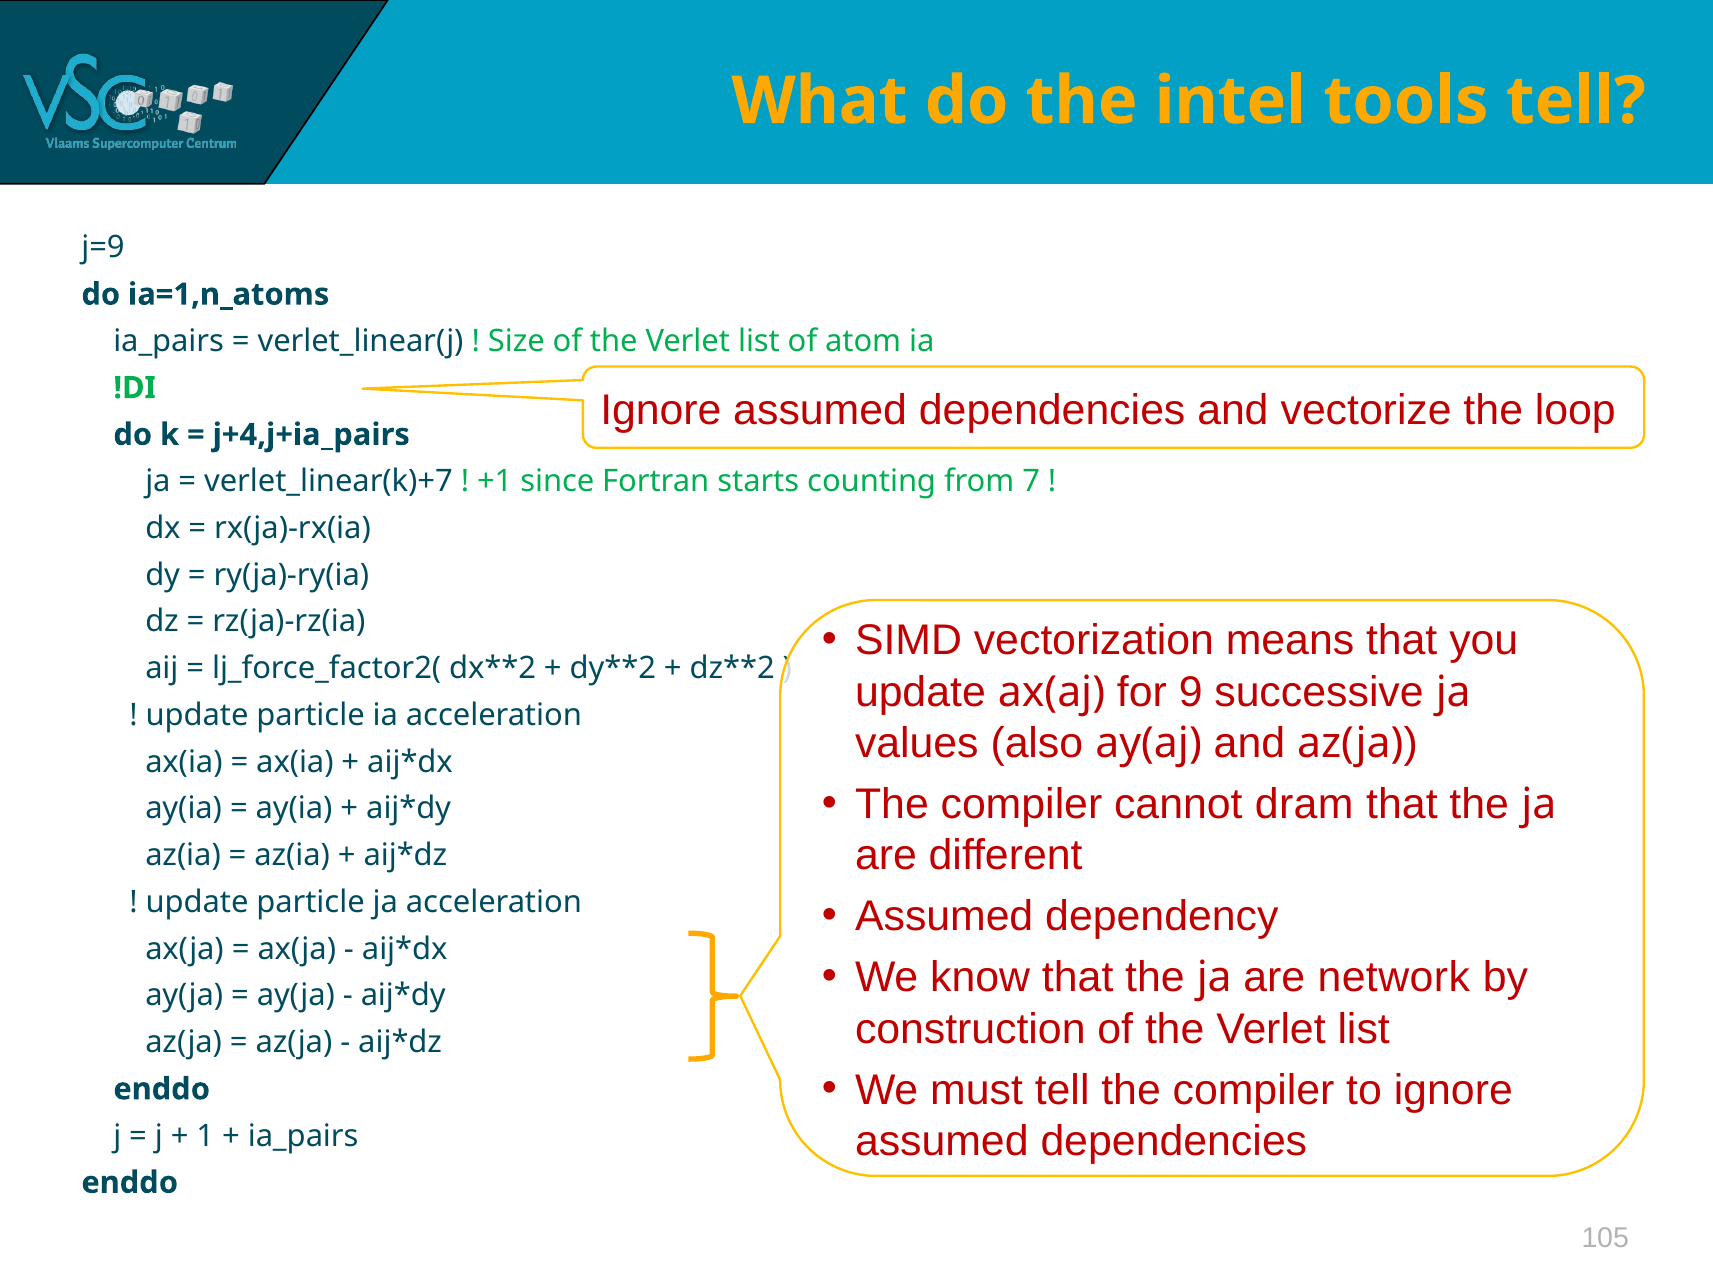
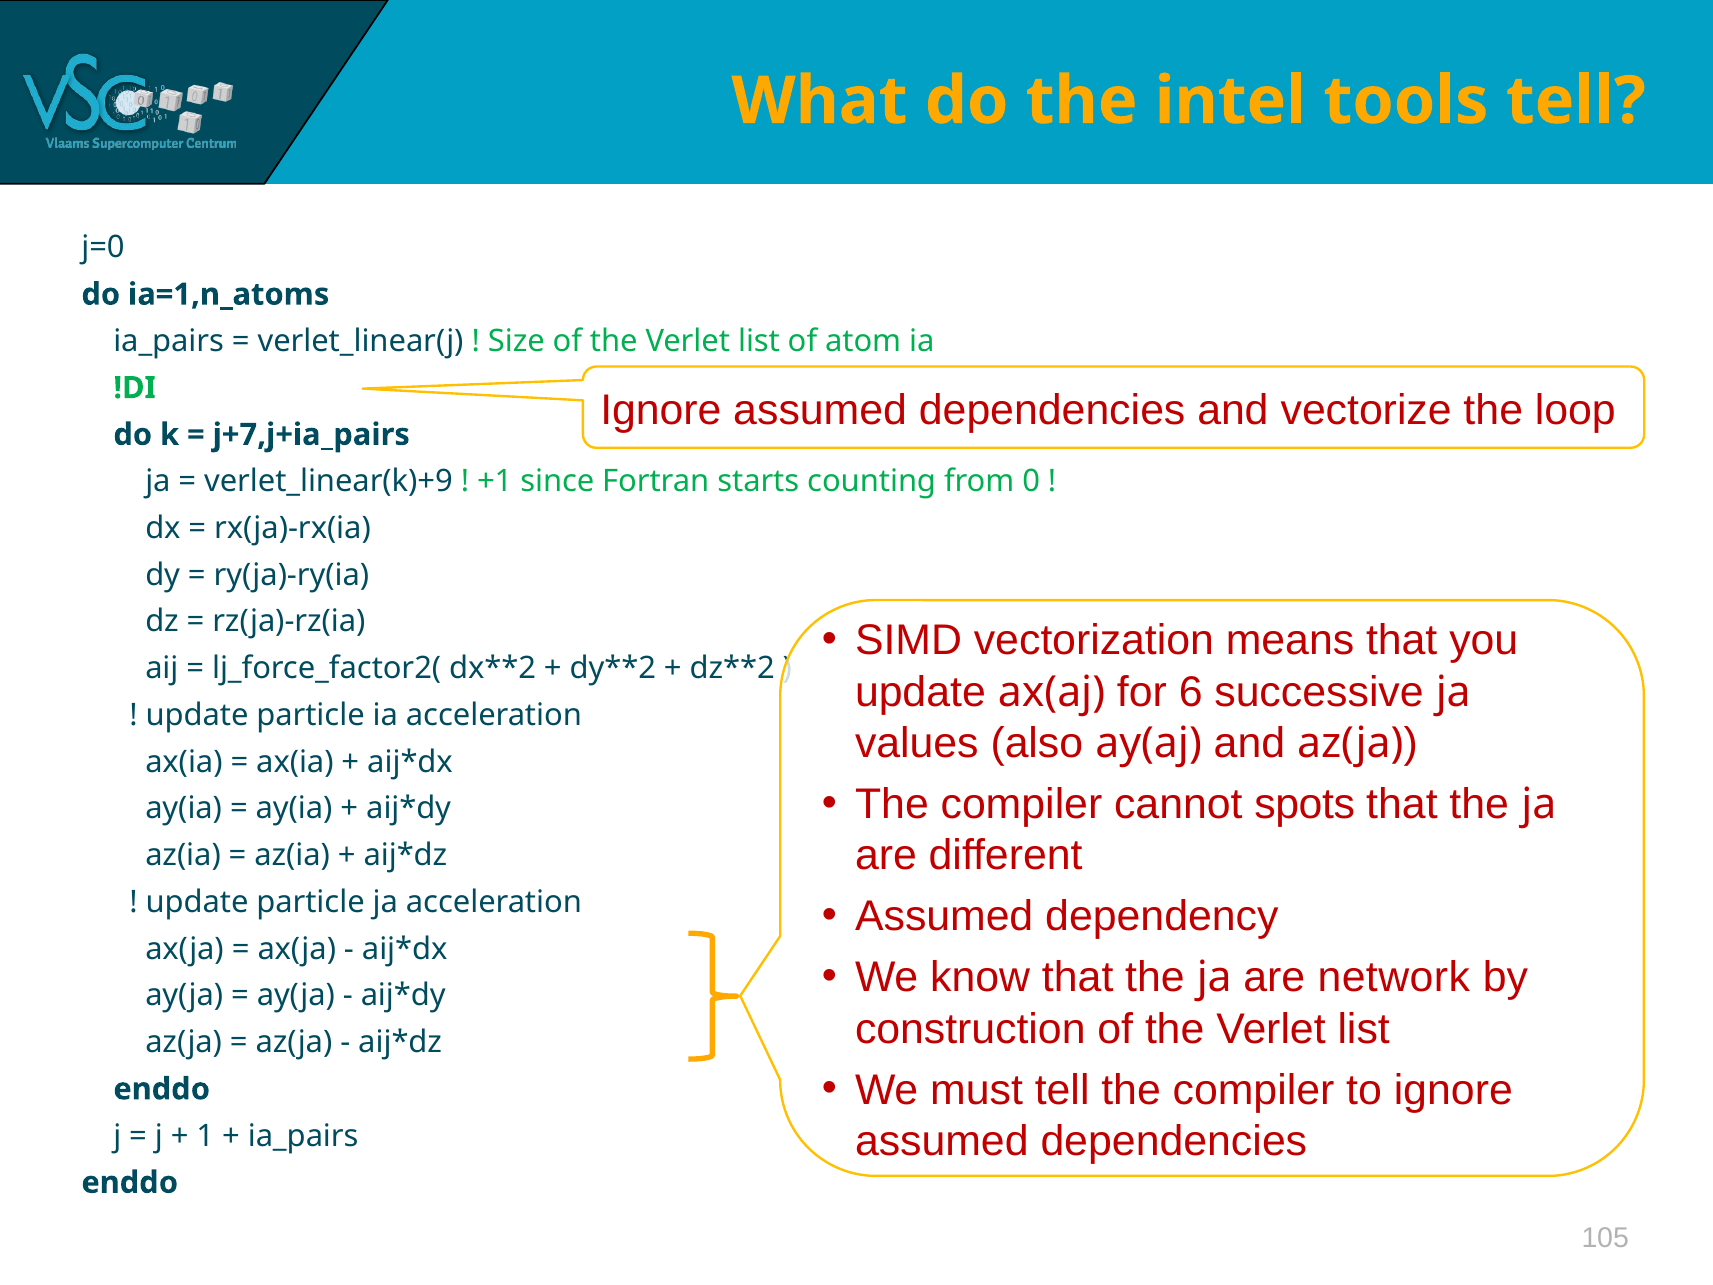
j=9: j=9 -> j=0
j+4,j+ia_pairs: j+4,j+ia_pairs -> j+7,j+ia_pairs
verlet_linear(k)+7: verlet_linear(k)+7 -> verlet_linear(k)+9
7: 7 -> 0
9: 9 -> 6
dram: dram -> spots
